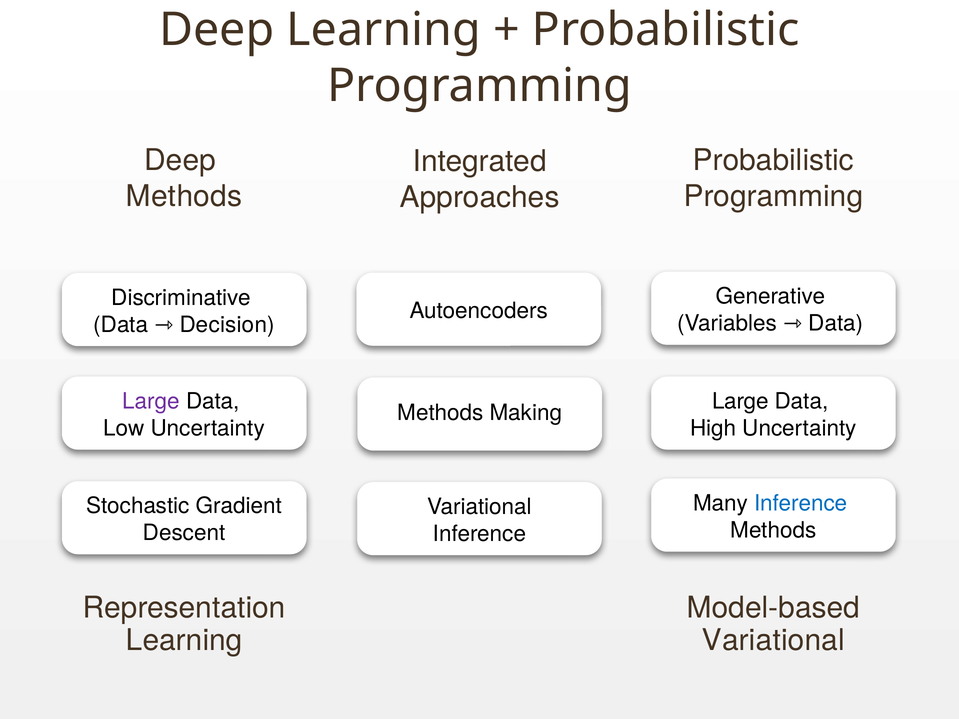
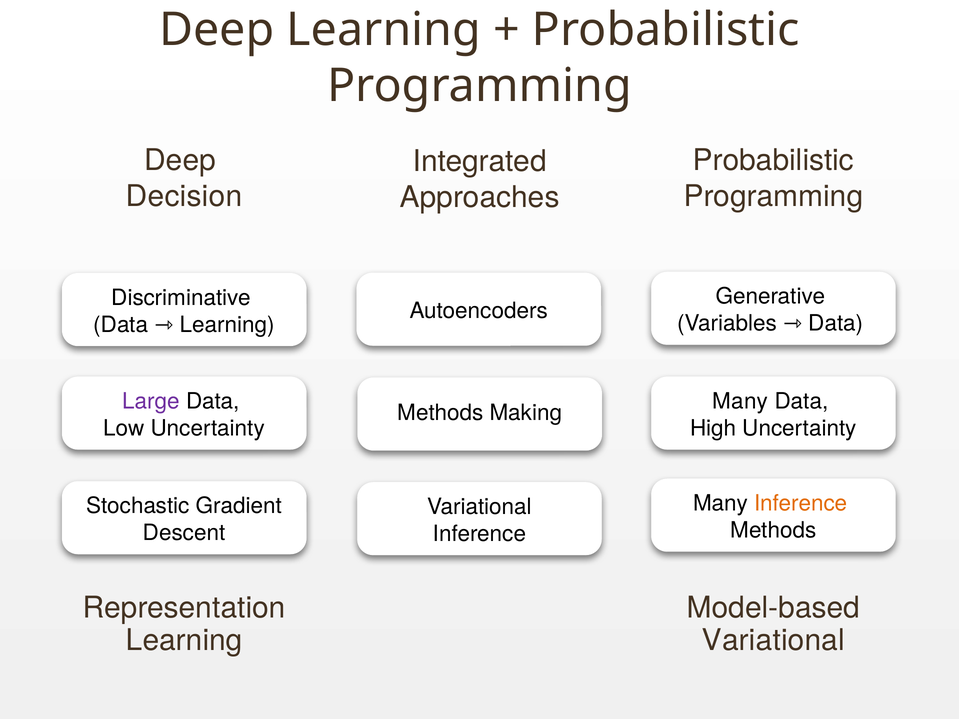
Methods at (184, 196): Methods -> Decision
Data Decision: Decision -> Learning
Large at (740, 401): Large -> Many
Inference at (801, 503) colour: blue -> orange
